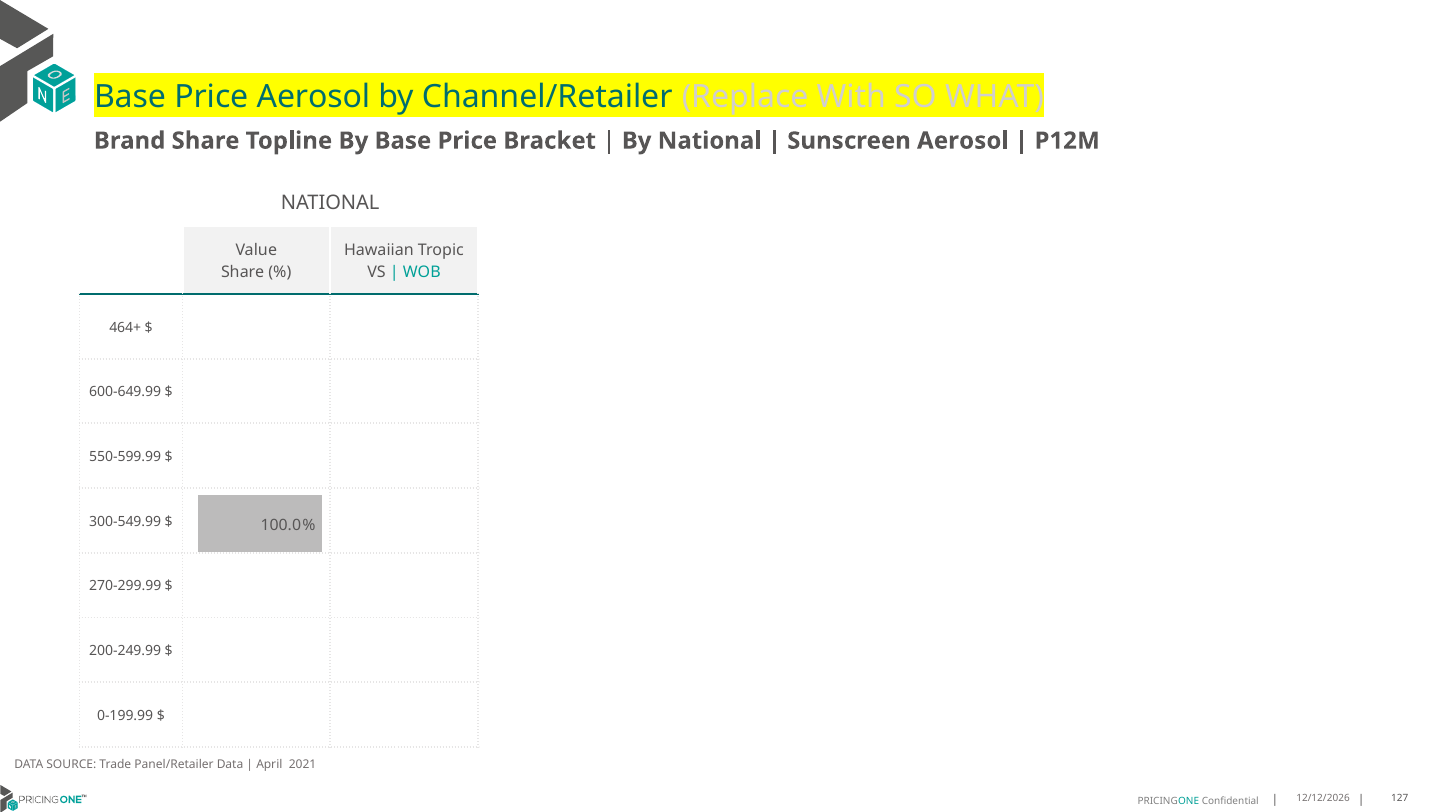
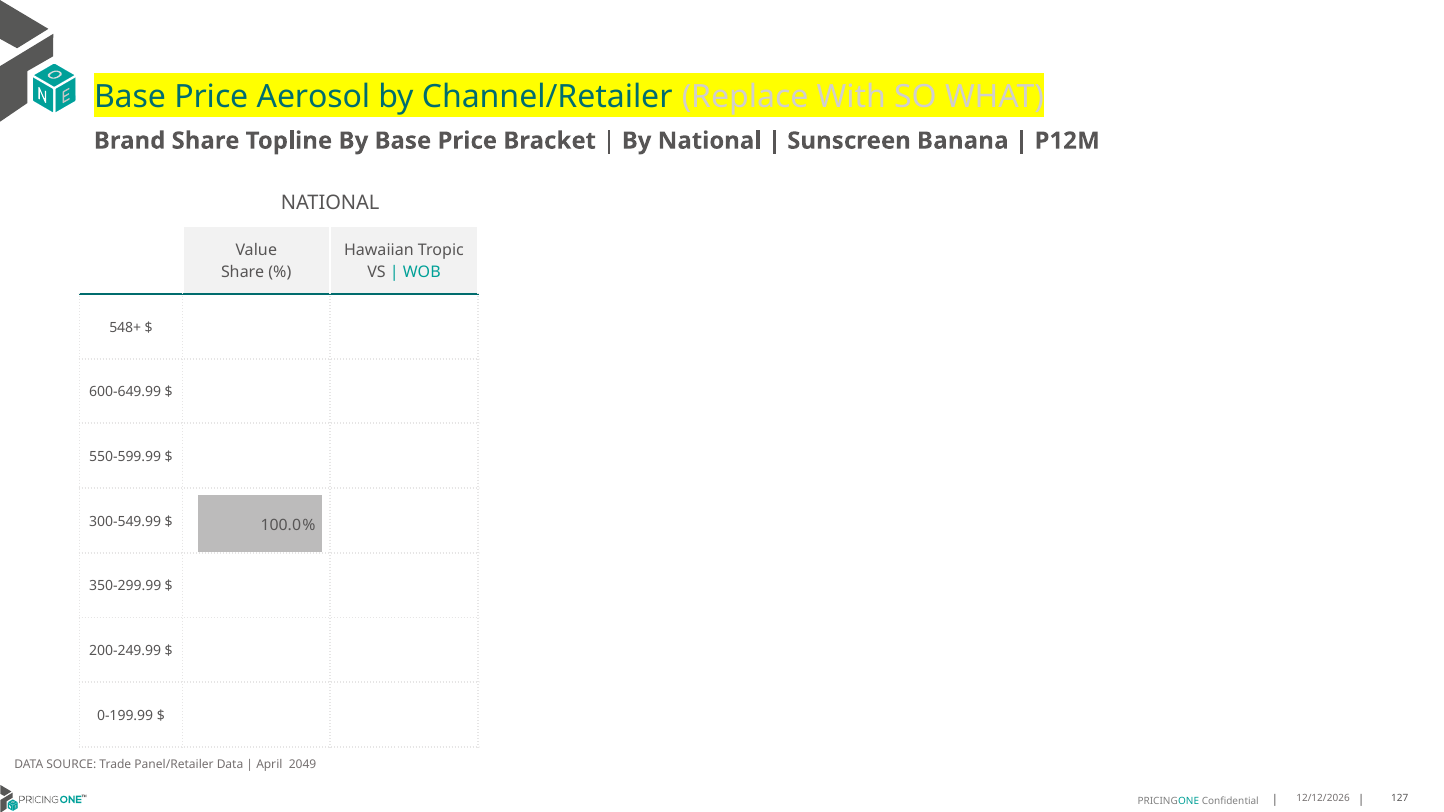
Sunscreen Aerosol: Aerosol -> Banana
464+: 464+ -> 548+
270-299.99: 270-299.99 -> 350-299.99
2021: 2021 -> 2049
